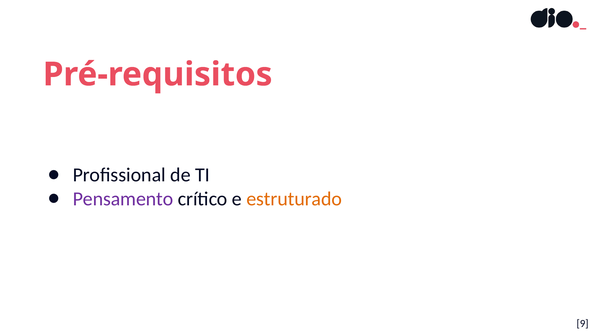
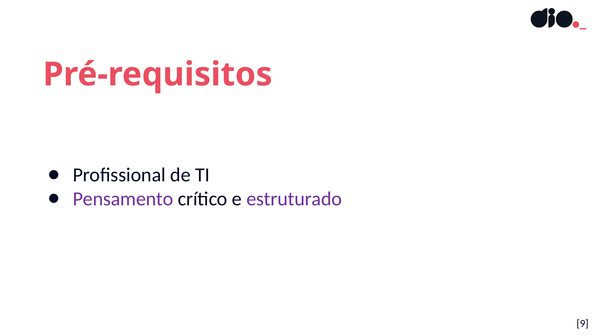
estruturado colour: orange -> purple
